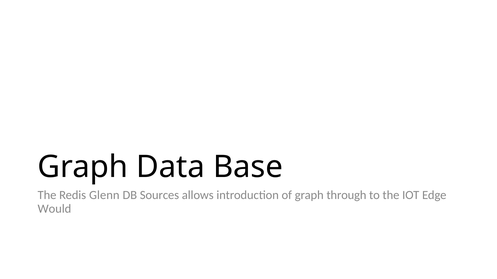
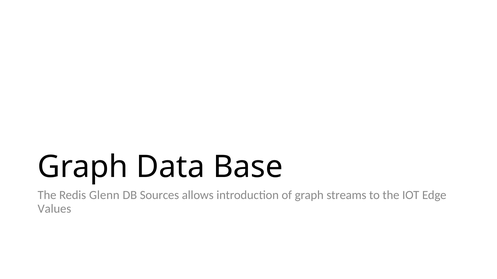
through: through -> streams
Would: Would -> Values
